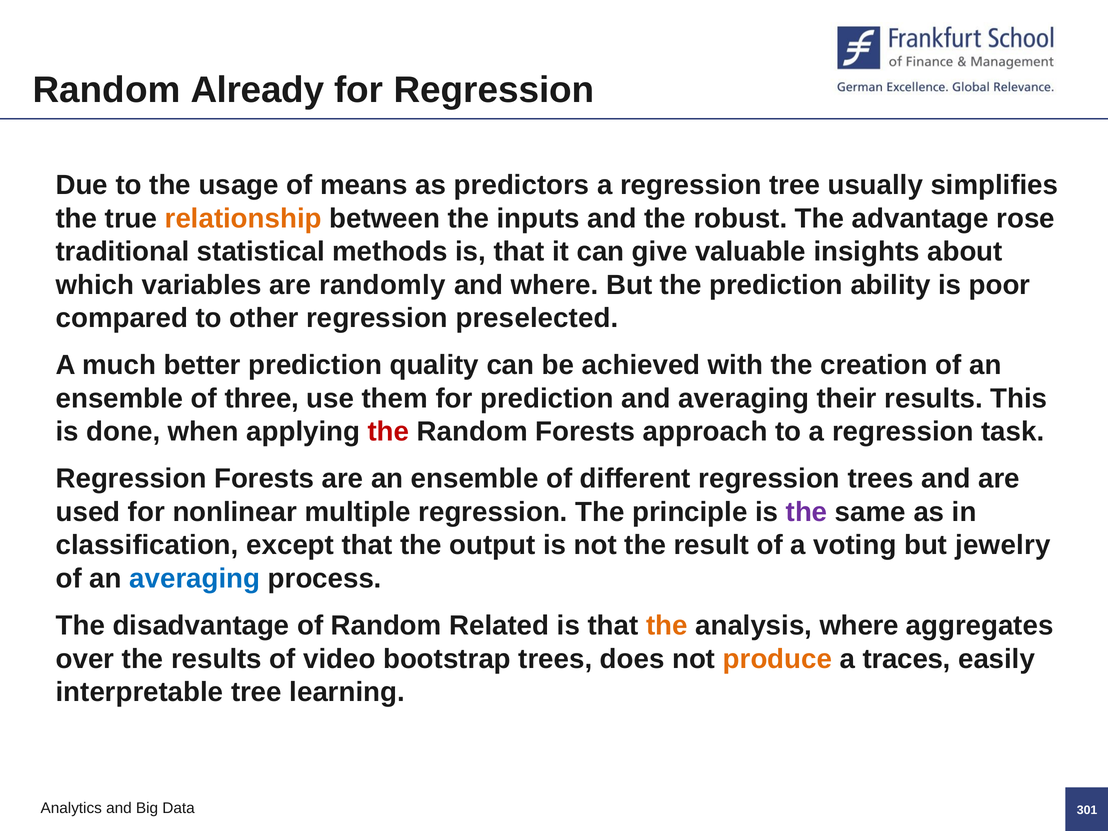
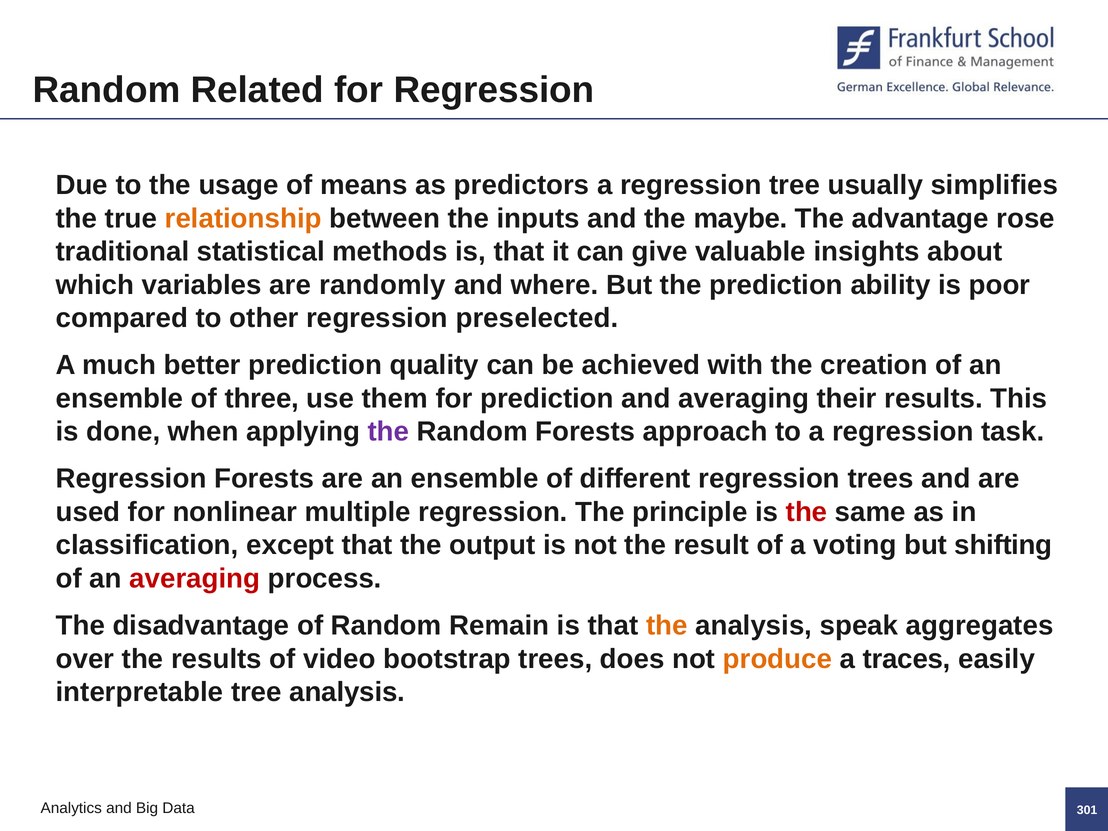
Already: Already -> Related
robust: robust -> maybe
the at (388, 432) colour: red -> purple
the at (807, 512) colour: purple -> red
jewelry: jewelry -> shifting
averaging at (195, 579) colour: blue -> red
Related: Related -> Remain
analysis where: where -> speak
tree learning: learning -> analysis
